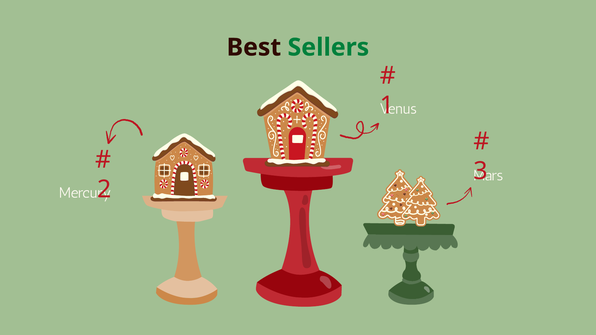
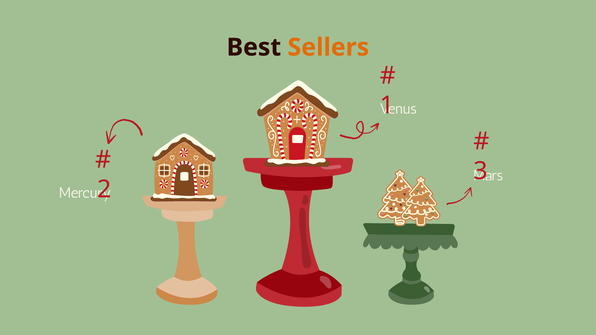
Sellers colour: green -> orange
